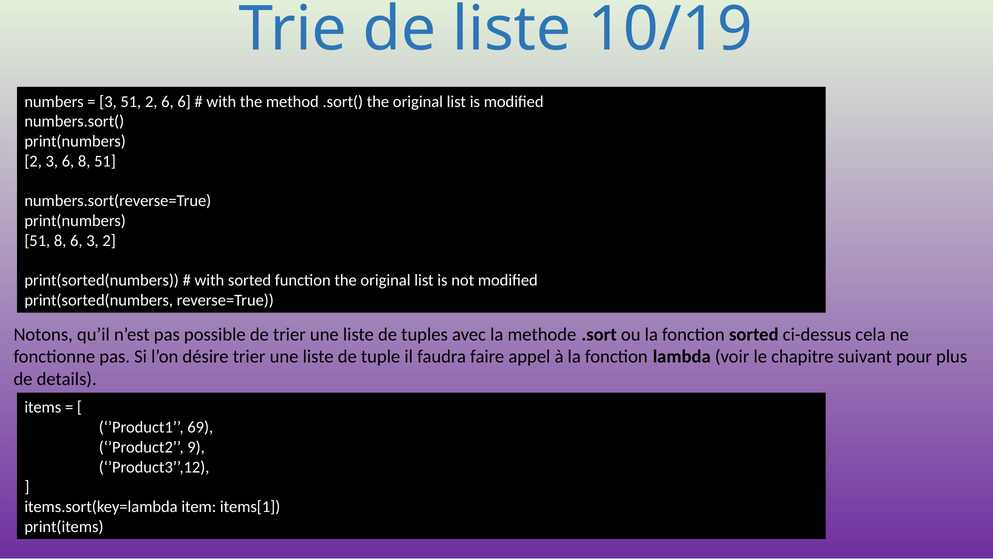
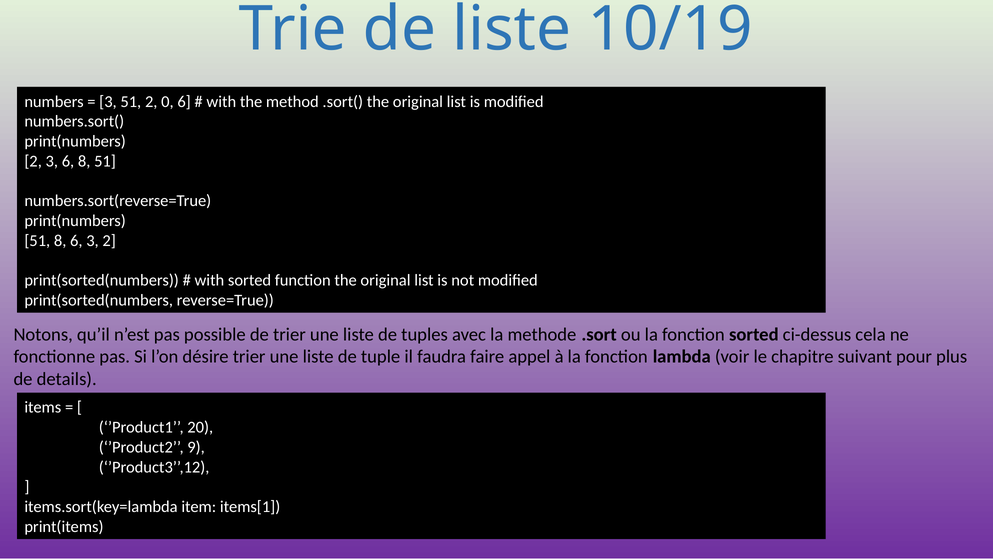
2 6: 6 -> 0
69: 69 -> 20
